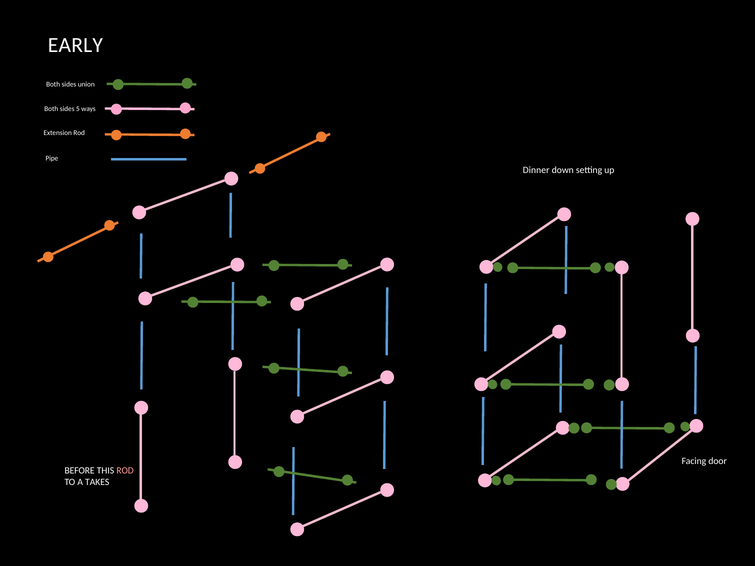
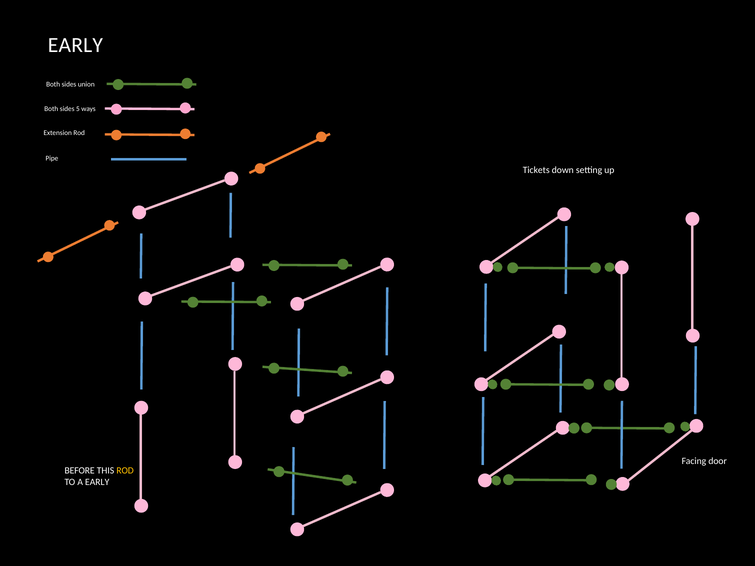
Dinner: Dinner -> Tickets
ROD at (125, 471) colour: pink -> yellow
A TAKES: TAKES -> EARLY
